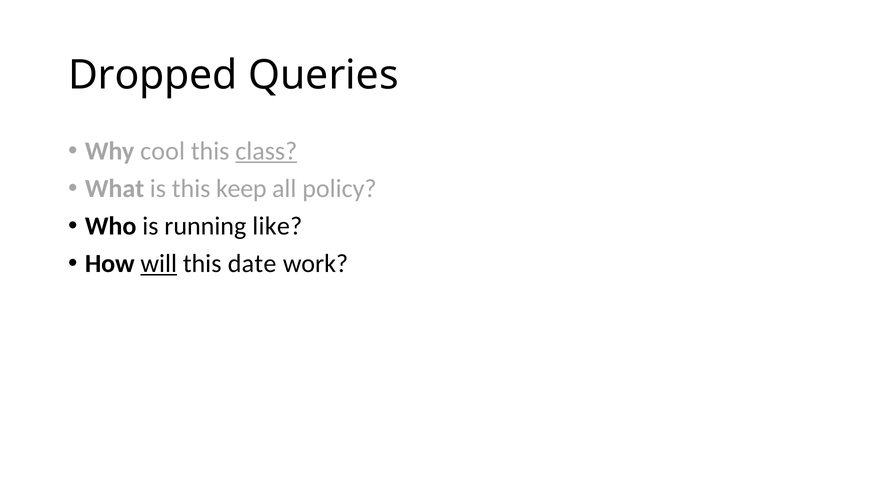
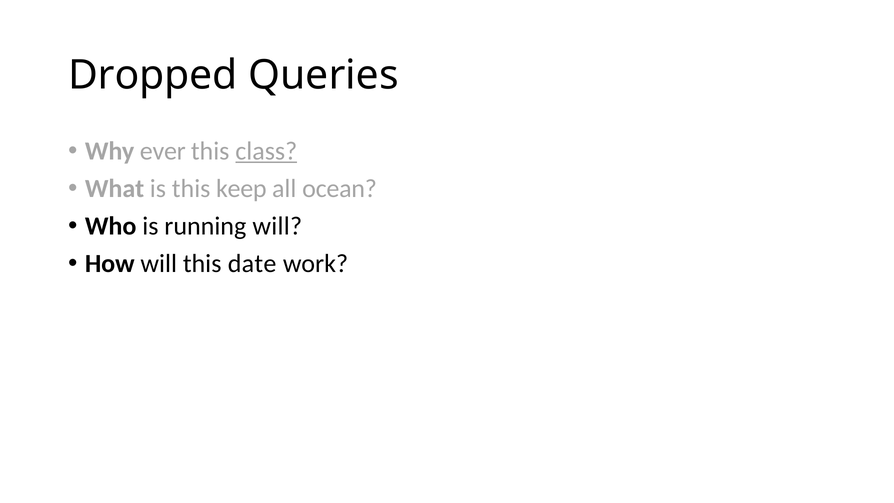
cool: cool -> ever
policy: policy -> ocean
running like: like -> will
will at (159, 264) underline: present -> none
